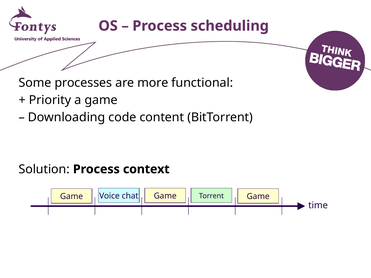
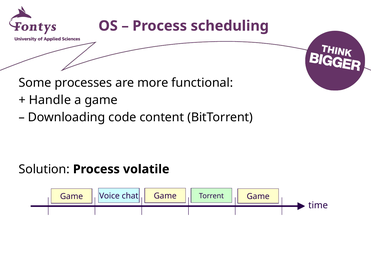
Priority: Priority -> Handle
context: context -> volatile
